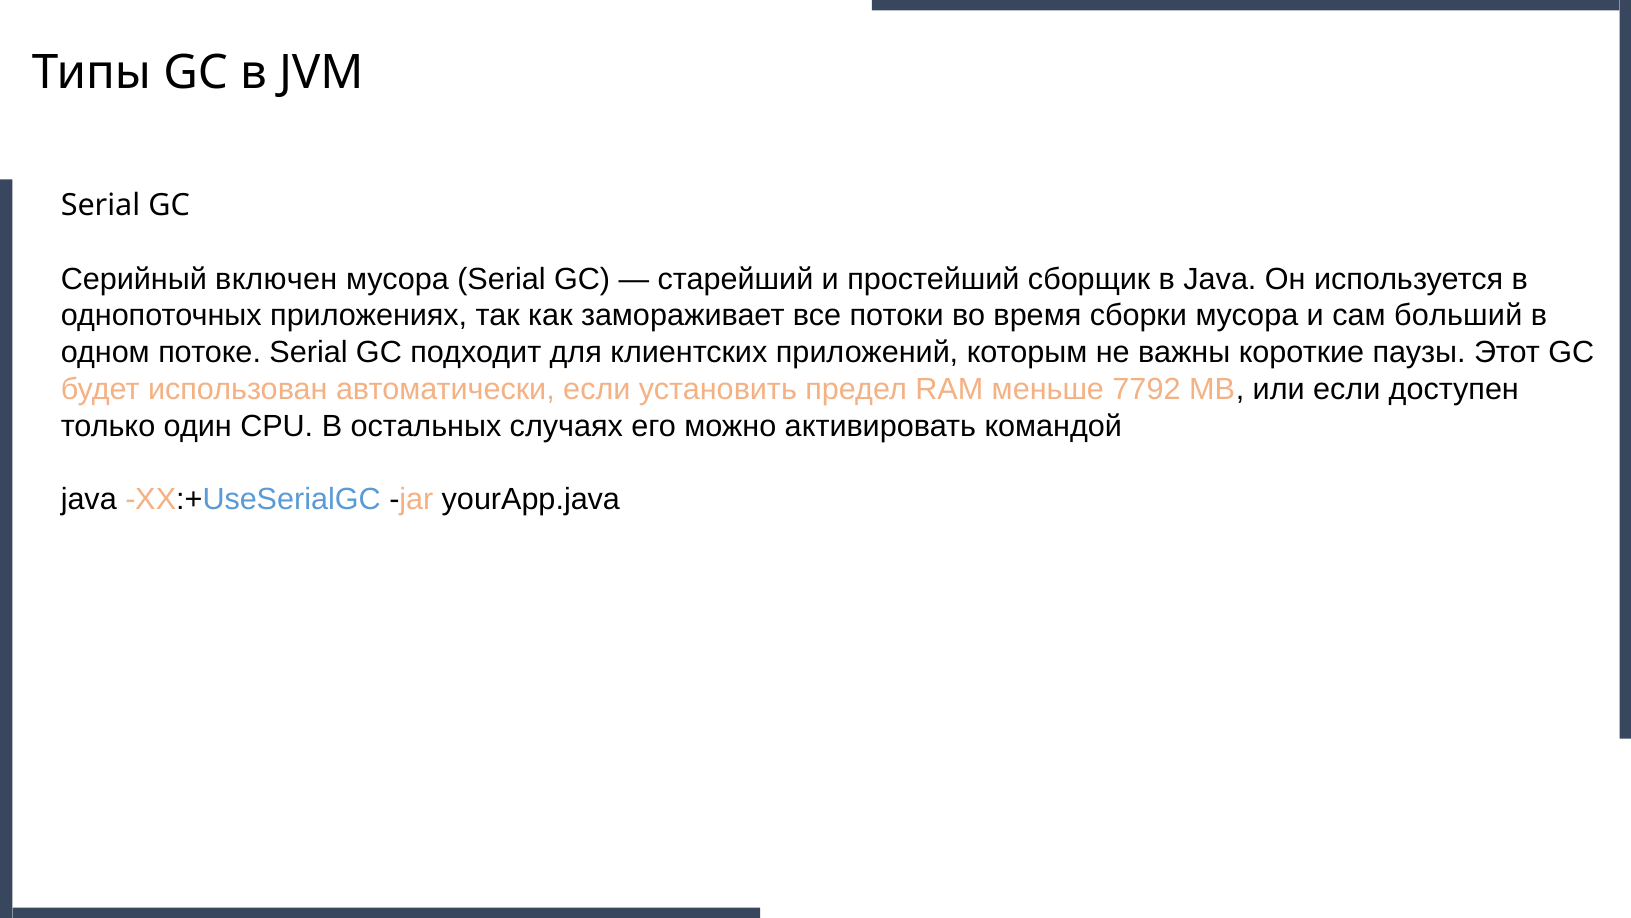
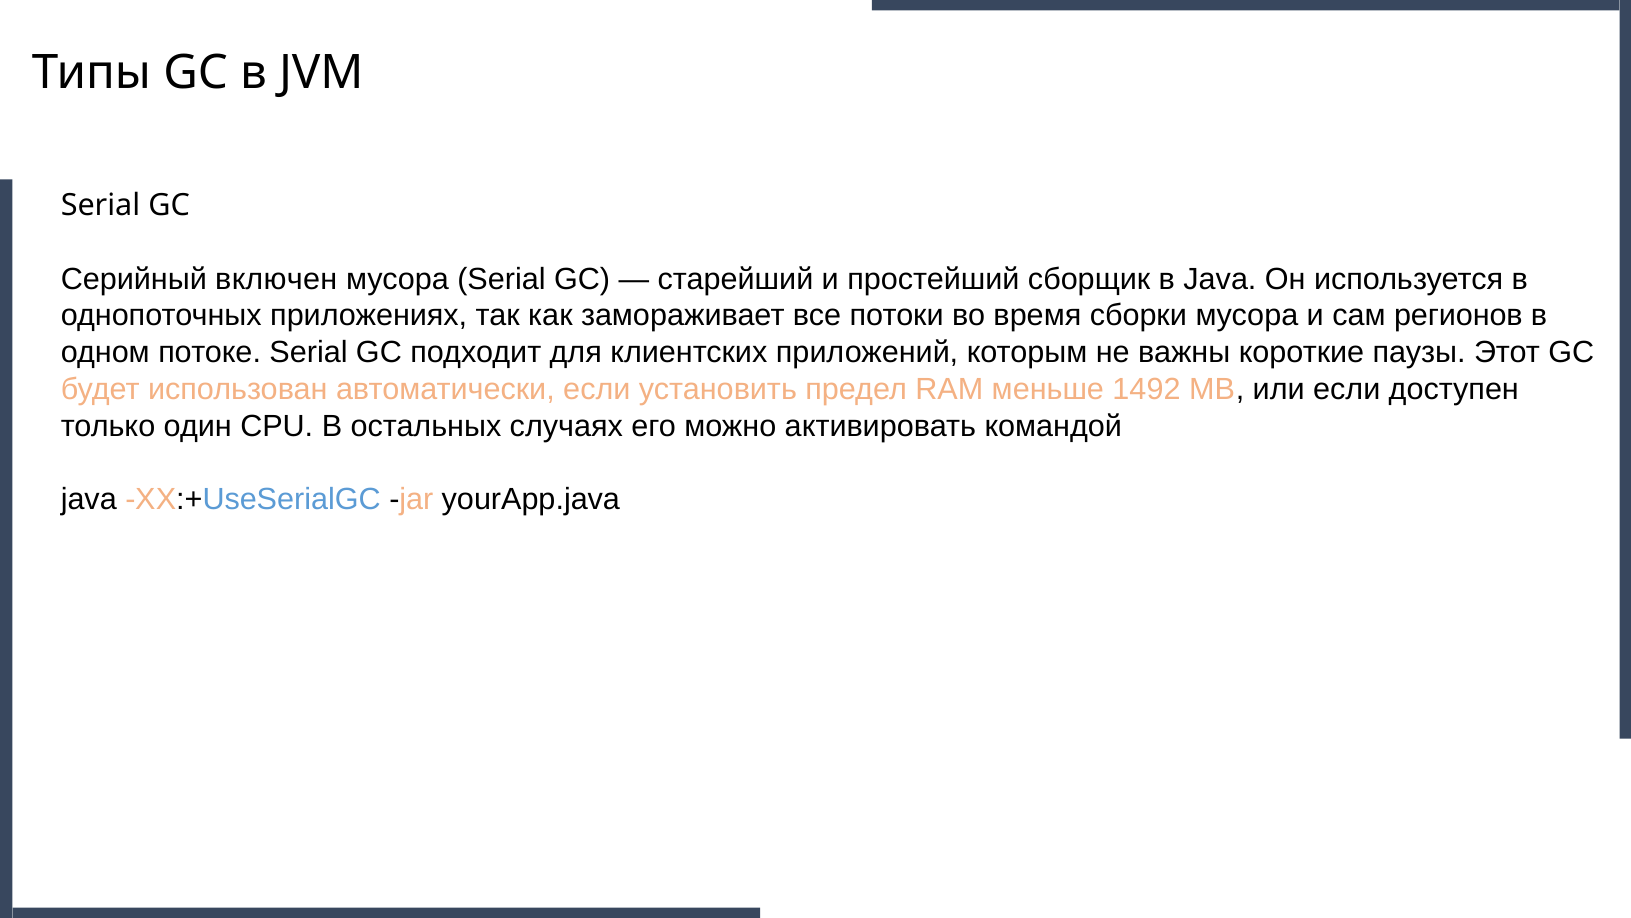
больший: больший -> регионов
7792: 7792 -> 1492
